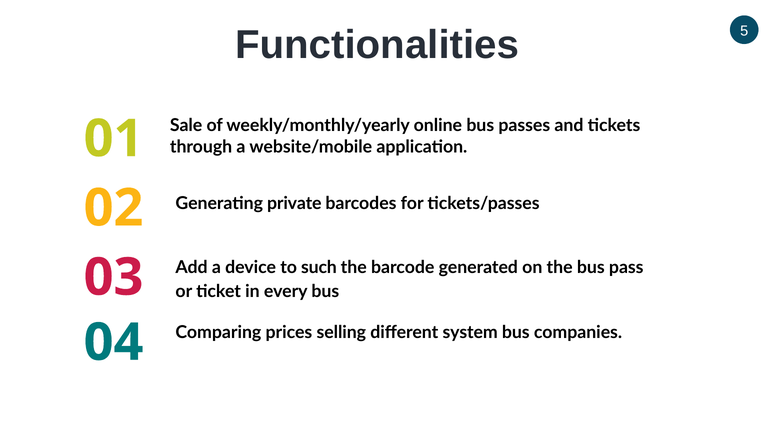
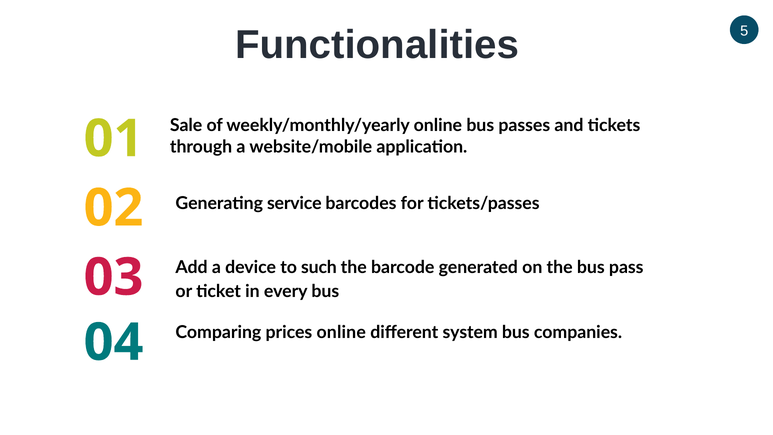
private: private -> service
prices selling: selling -> online
